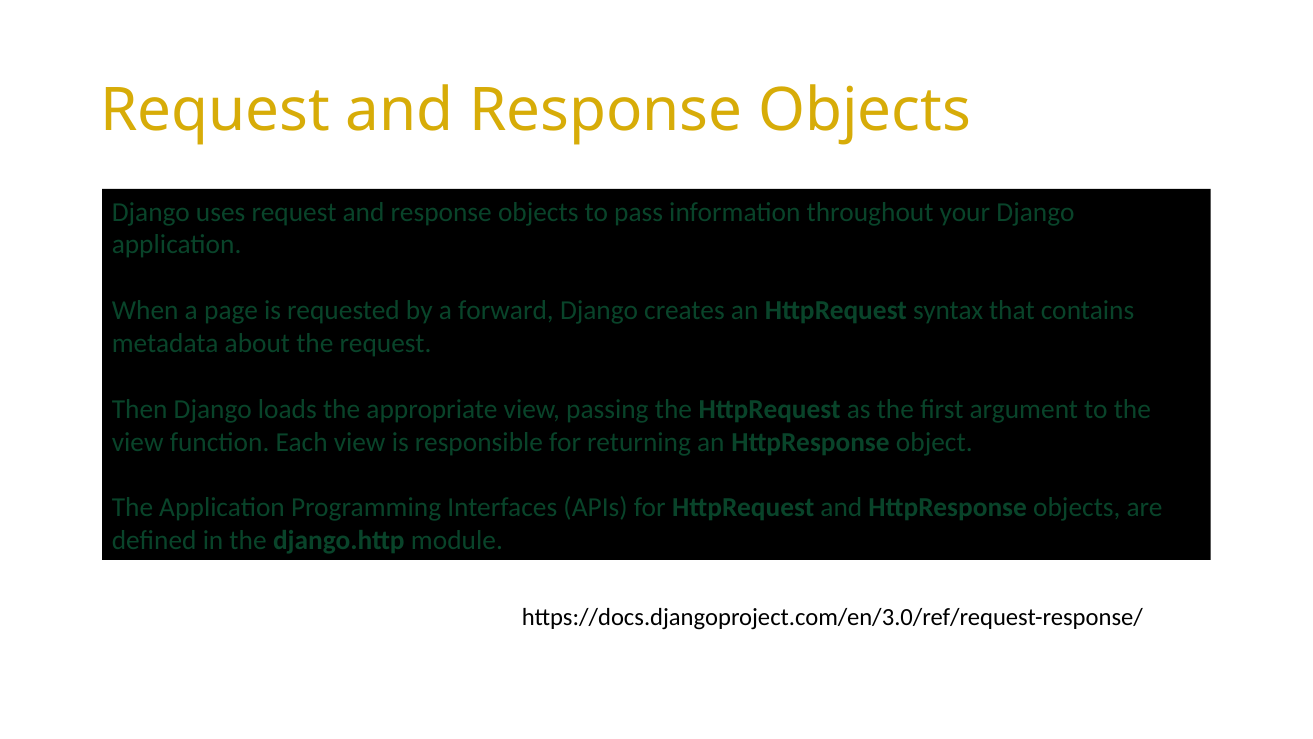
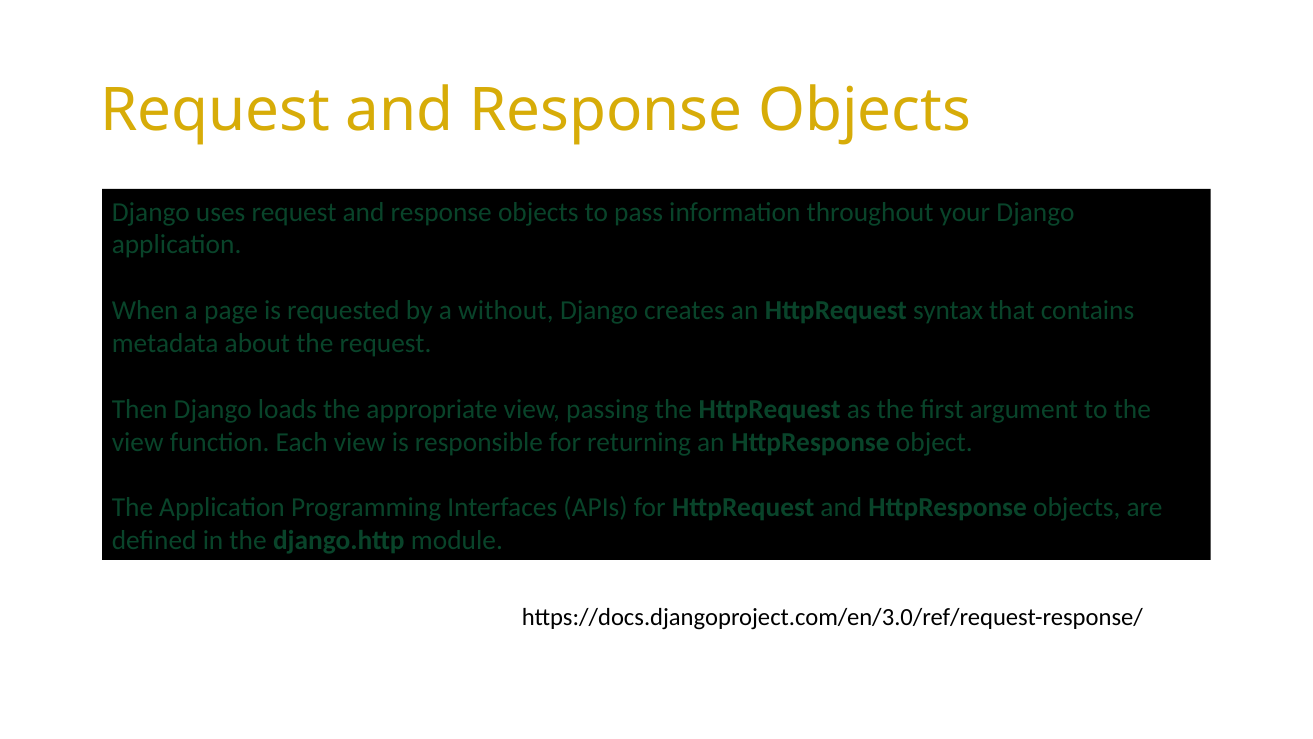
forward: forward -> without
